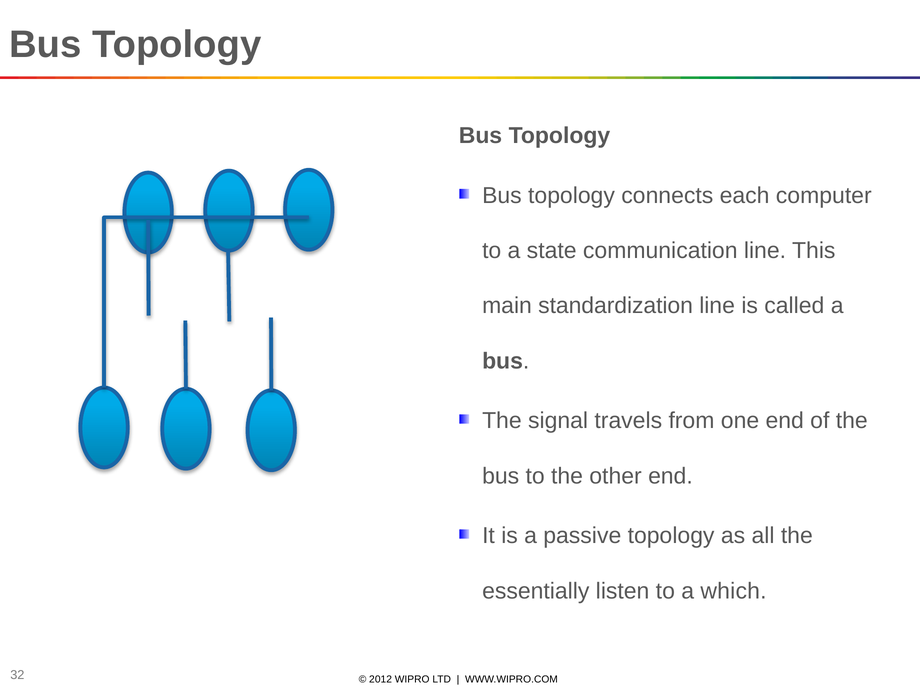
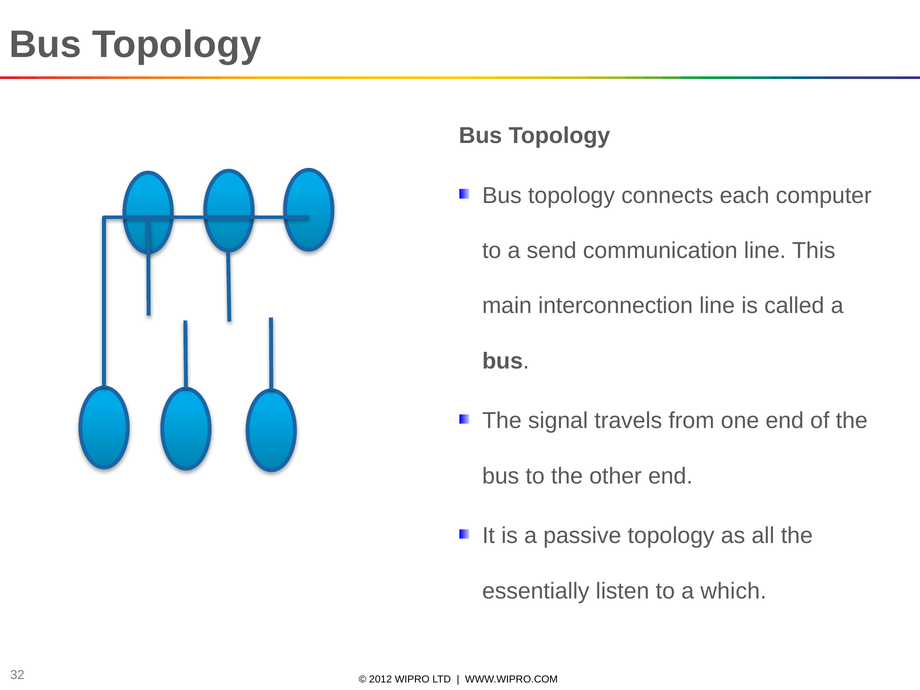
state: state -> send
standardization: standardization -> interconnection
